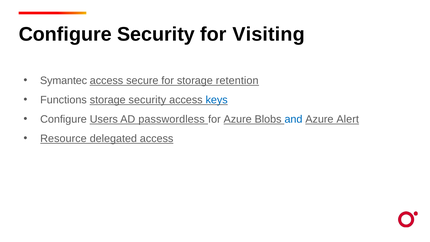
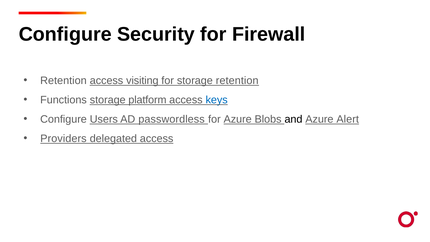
Visiting: Visiting -> Firewall
Symantec at (64, 80): Symantec -> Retention
secure: secure -> visiting
storage security: security -> platform
and colour: blue -> black
Resource: Resource -> Providers
